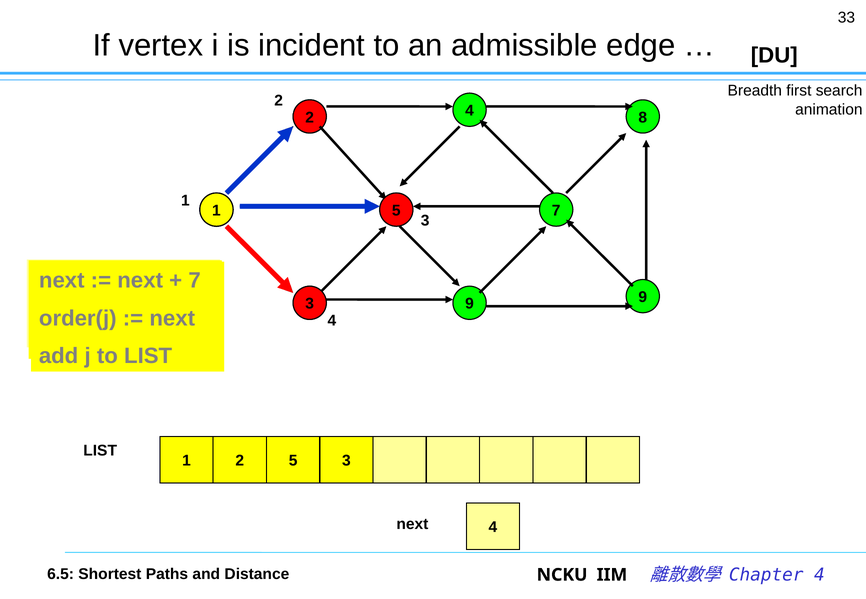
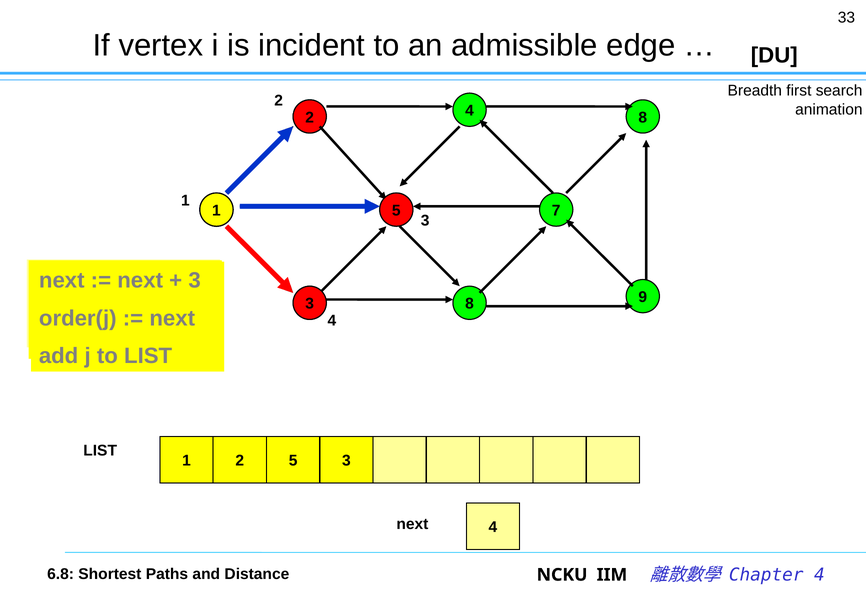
7 at (195, 281): 7 -> 3
9 at (470, 304): 9 -> 8
6.5: 6.5 -> 6.8
